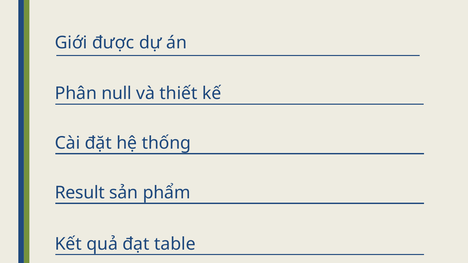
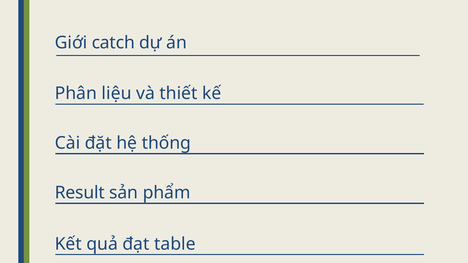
được: được -> catch
null: null -> liệu
